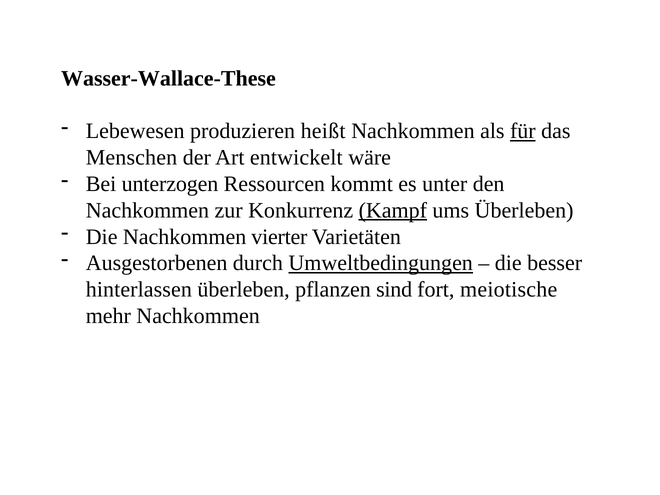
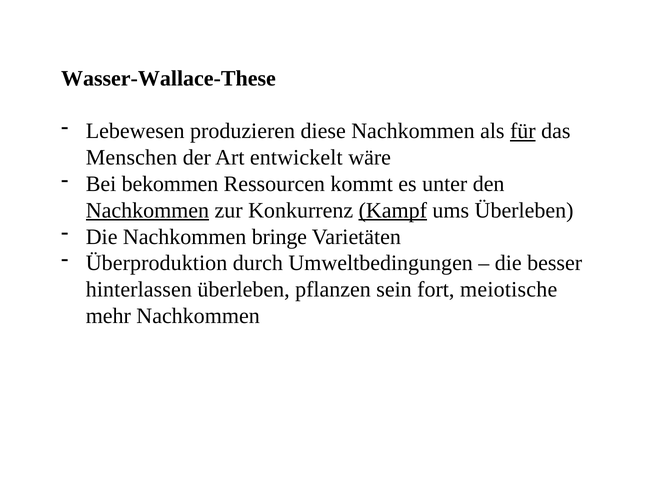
heißt: heißt -> diese
unterzogen: unterzogen -> bekommen
Nachkommen at (147, 210) underline: none -> present
vierter: vierter -> bringe
Ausgestorbenen: Ausgestorbenen -> Überproduktion
Umweltbedingungen underline: present -> none
sind: sind -> sein
